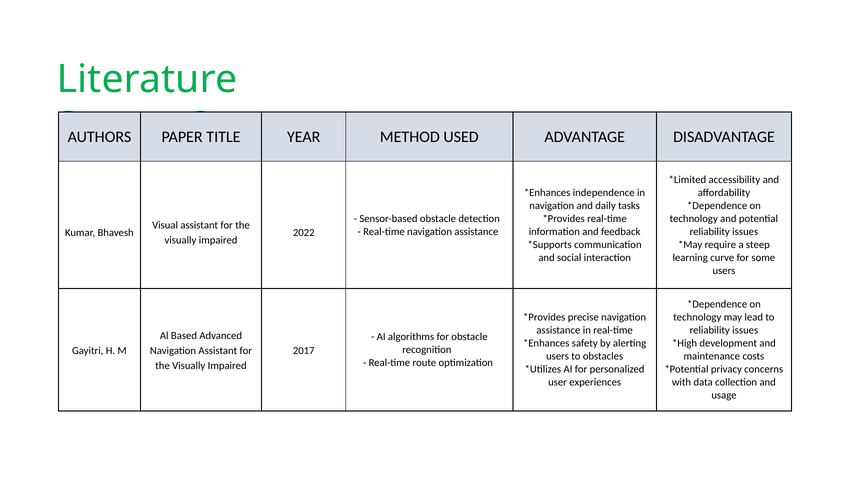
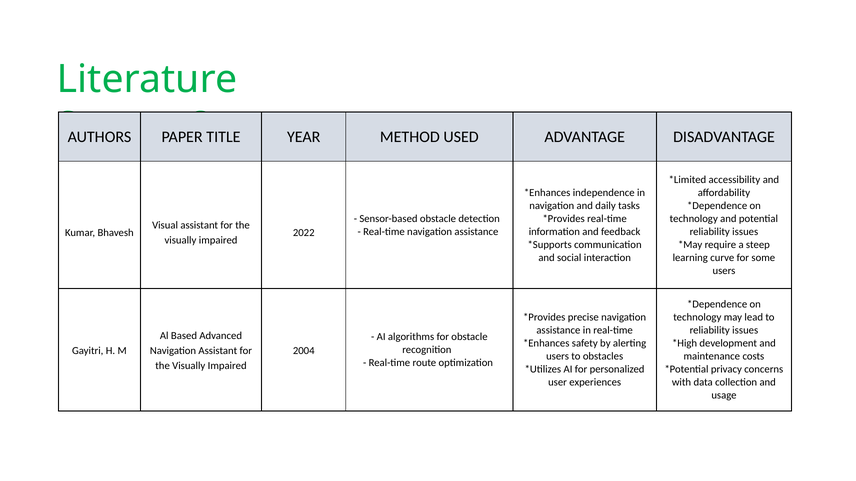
2017: 2017 -> 2004
